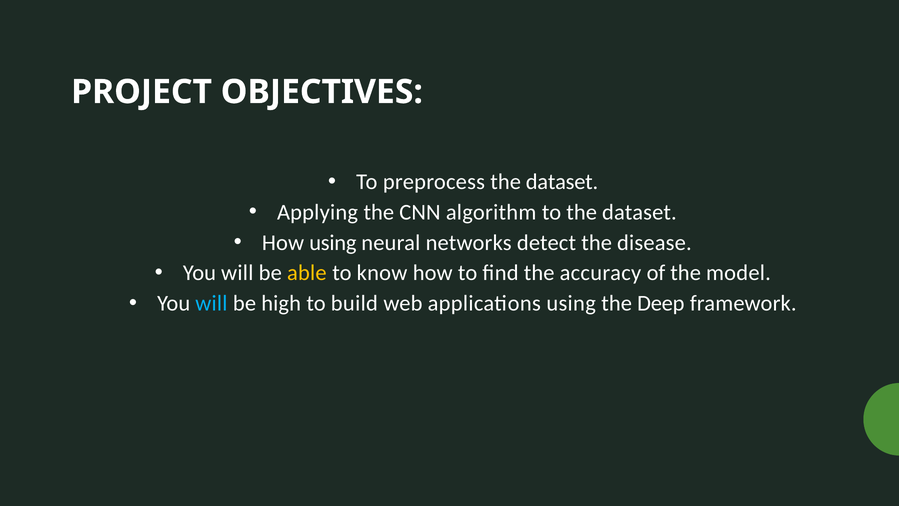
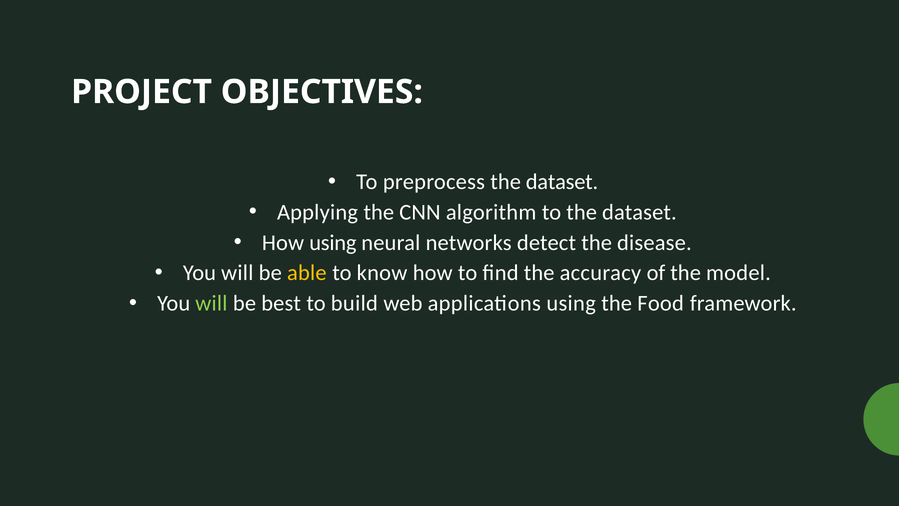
will at (211, 303) colour: light blue -> light green
high: high -> best
Deep: Deep -> Food
